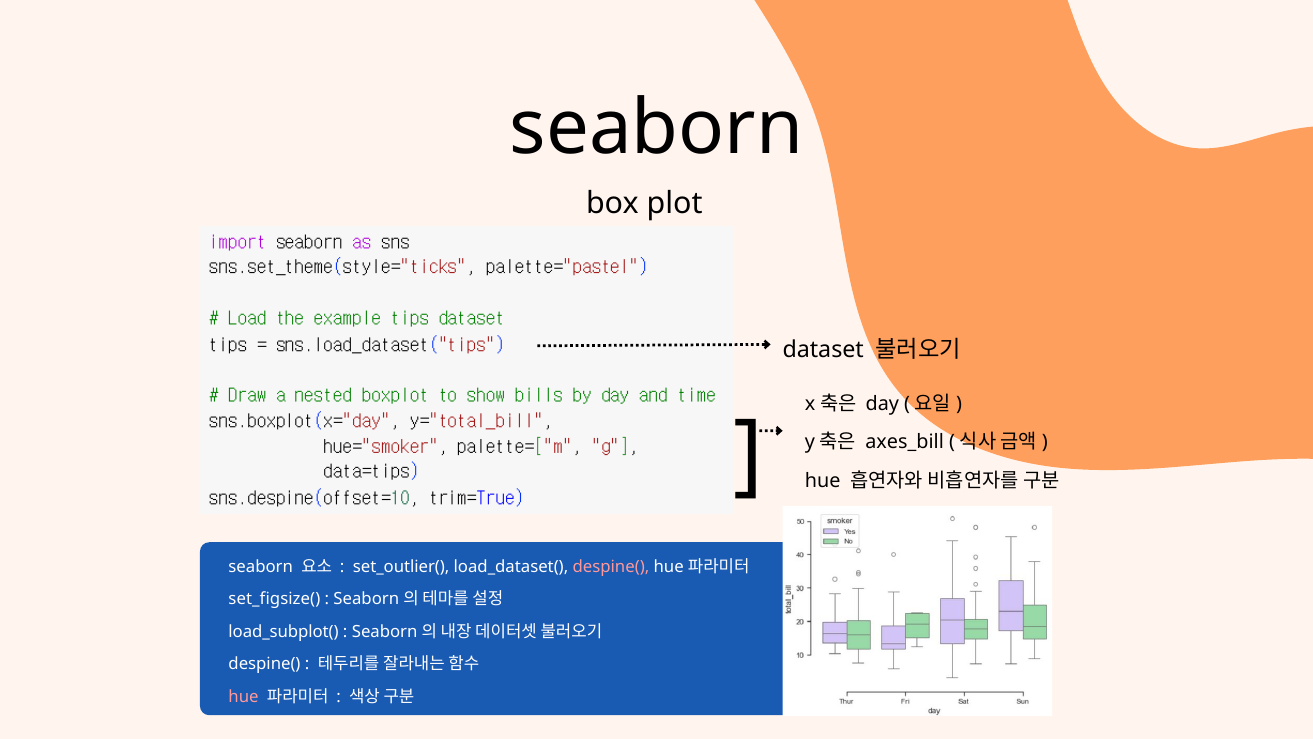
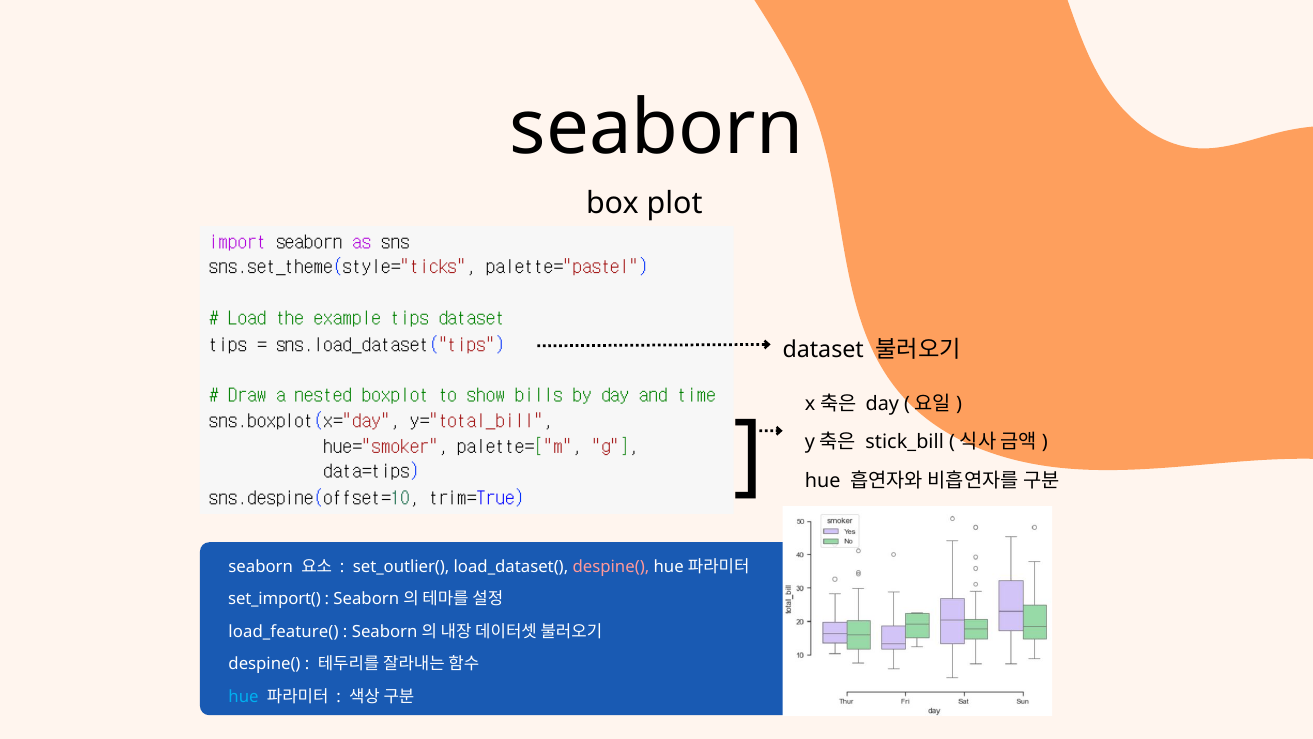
axes_bill: axes_bill -> stick_bill
set_figsize(: set_figsize( -> set_import(
load_subplot(: load_subplot( -> load_feature(
hue at (244, 696) colour: pink -> light blue
